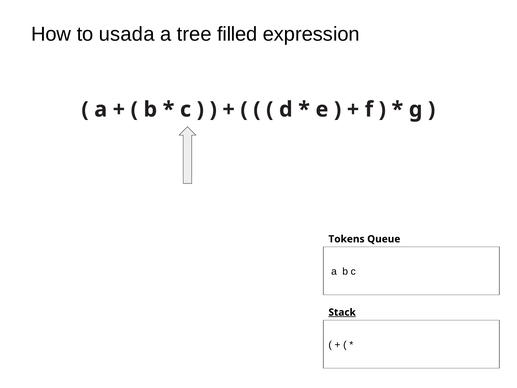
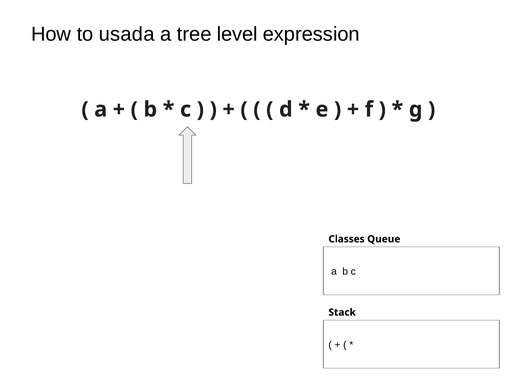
filled: filled -> level
Tokens: Tokens -> Classes
Stack underline: present -> none
